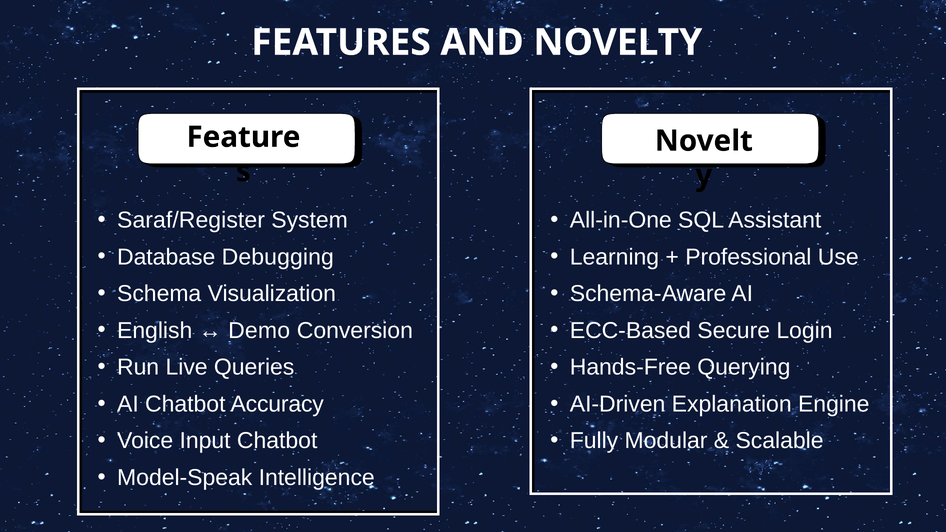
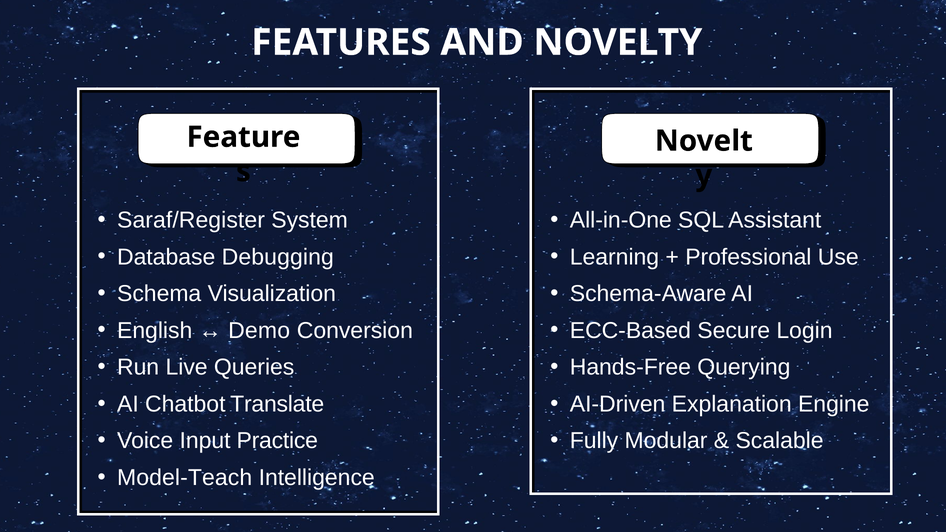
Accuracy: Accuracy -> Translate
Input Chatbot: Chatbot -> Practice
Model-Speak: Model-Speak -> Model-Teach
